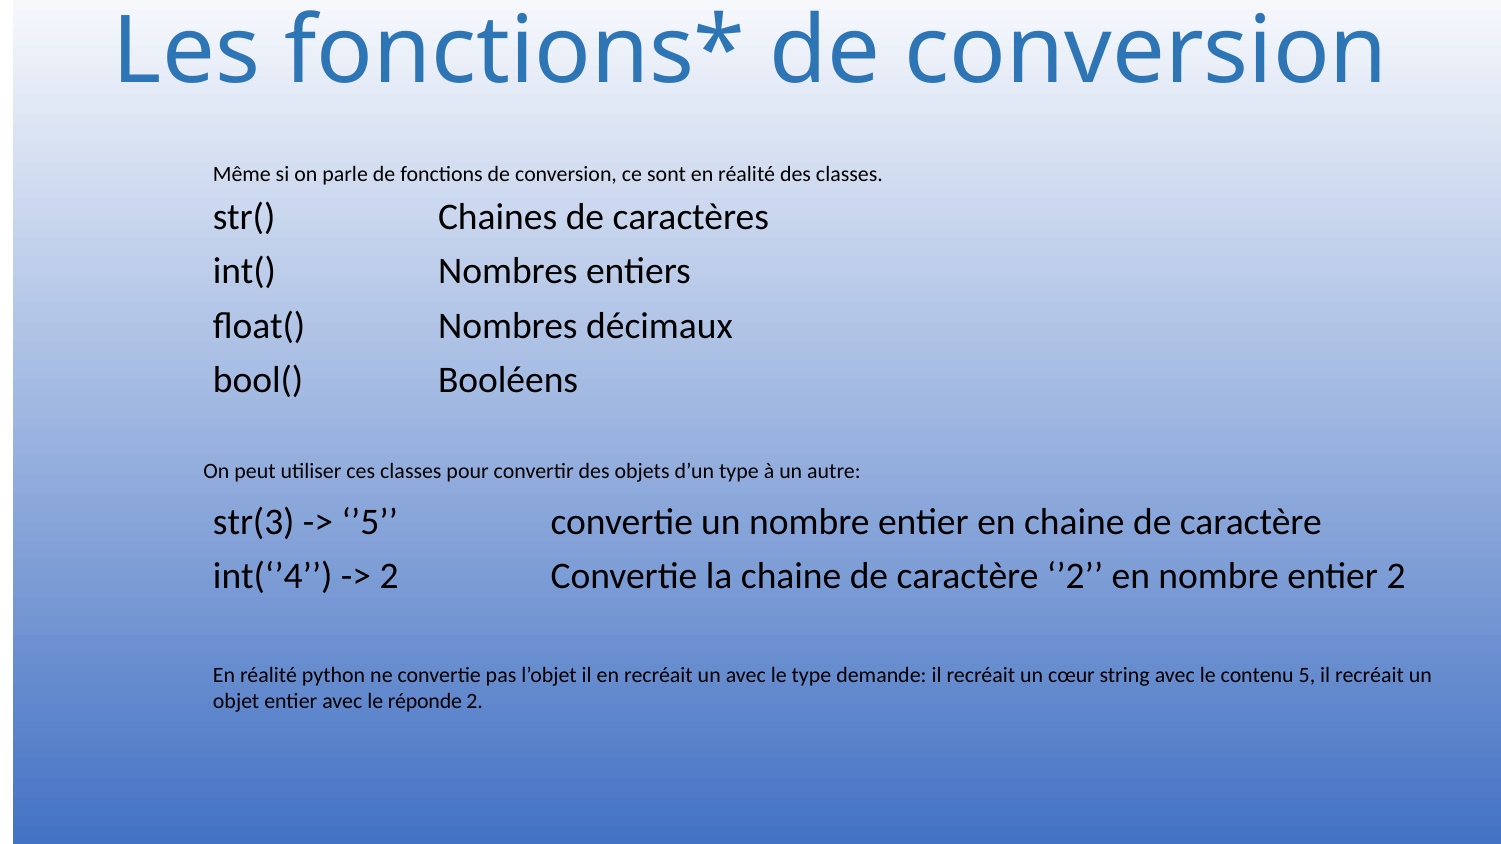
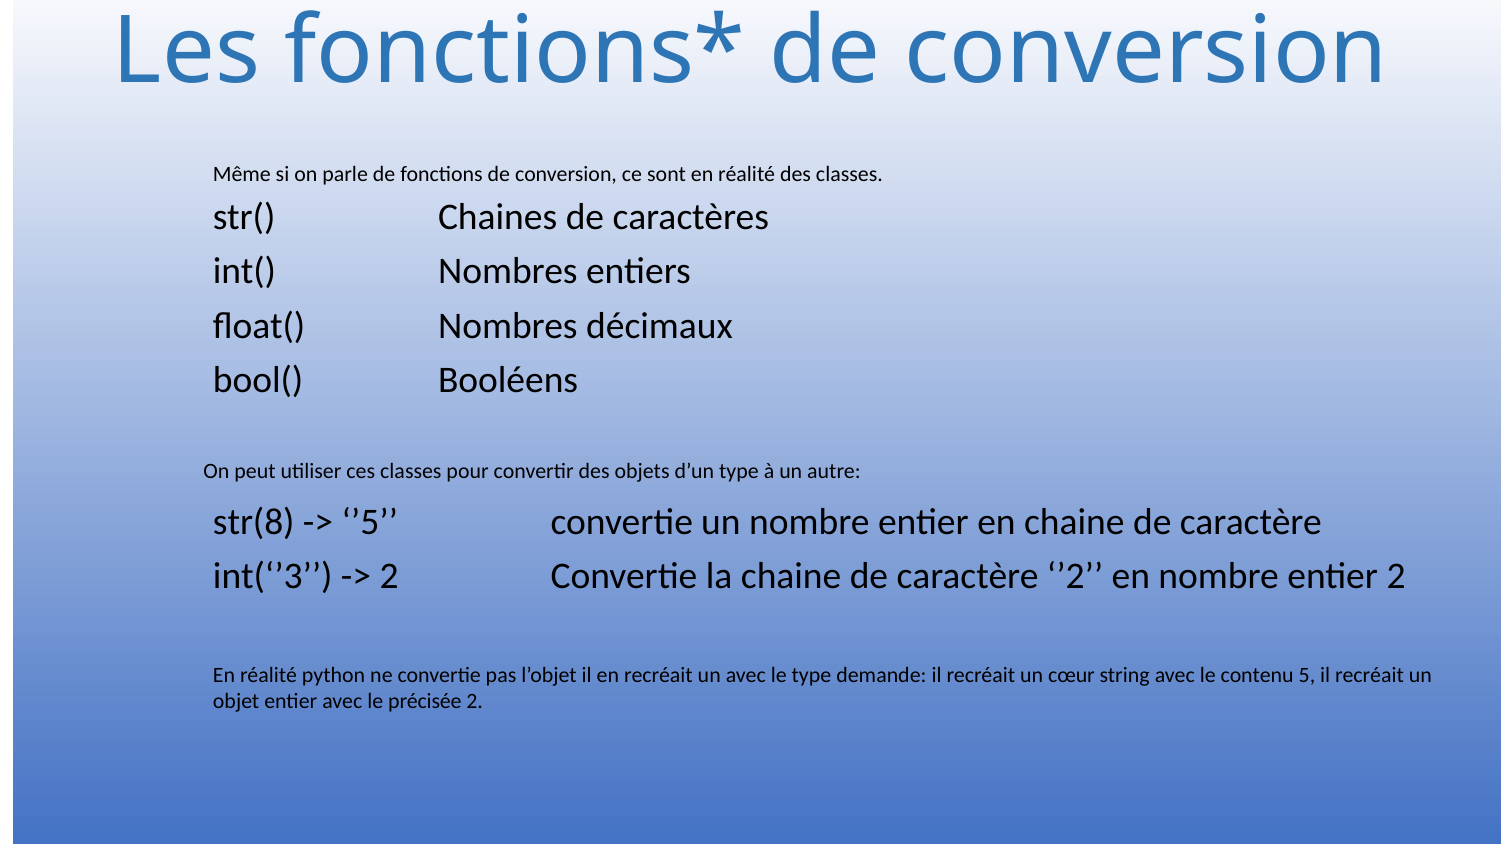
str(3: str(3 -> str(8
int(‘’4: int(‘’4 -> int(‘’3
réponde: réponde -> précisée
